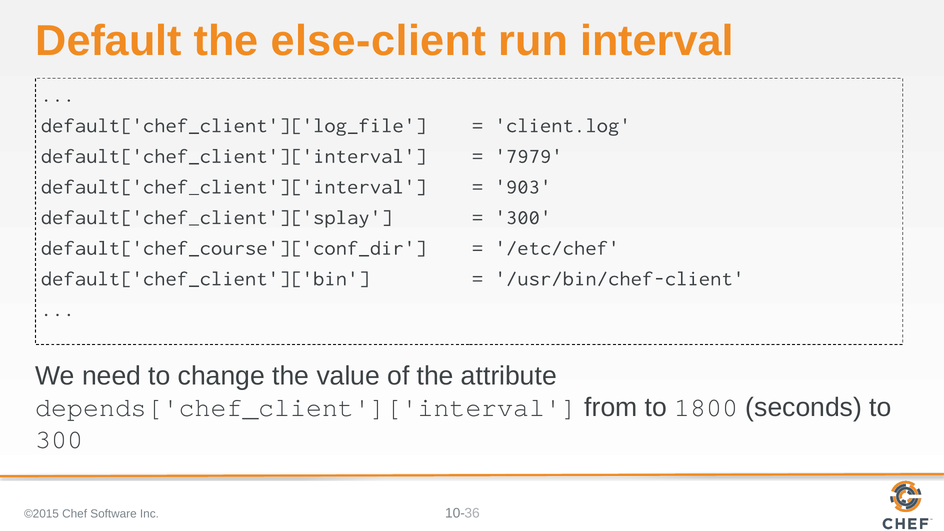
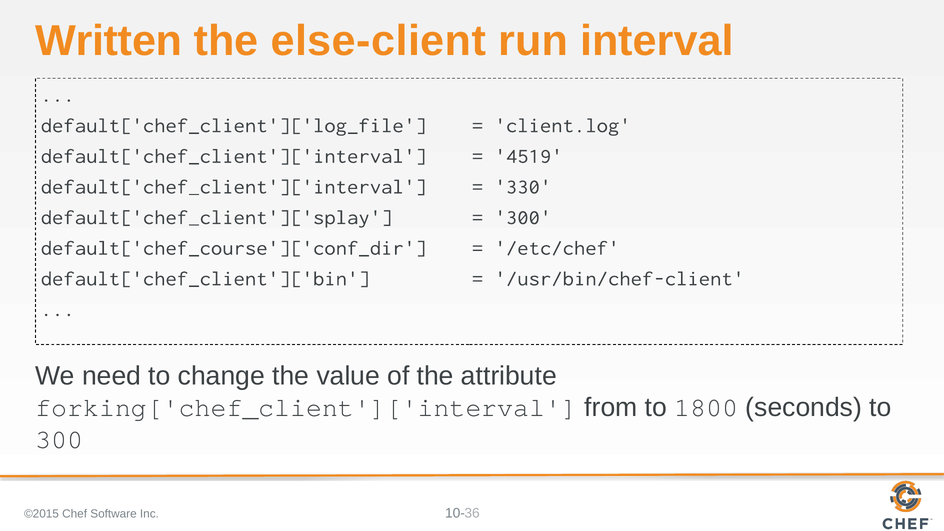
Default: Default -> Written
7979: 7979 -> 4519
903: 903 -> 330
depends['chef_client']['interval: depends['chef_client']['interval -> forking['chef_client']['interval
